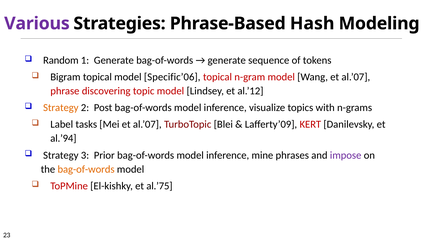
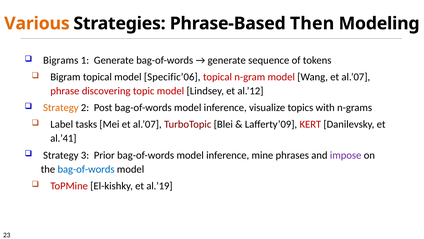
Various colour: purple -> orange
Hash: Hash -> Then
Random: Random -> Bigrams
al.’94: al.’94 -> al.’41
bag-of-words at (86, 169) colour: orange -> blue
al.’75: al.’75 -> al.’19
